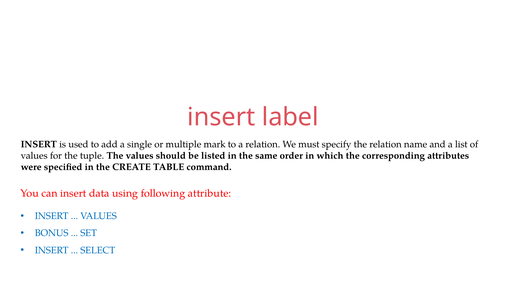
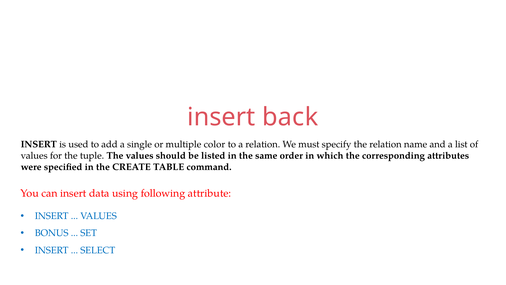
label: label -> back
mark: mark -> color
